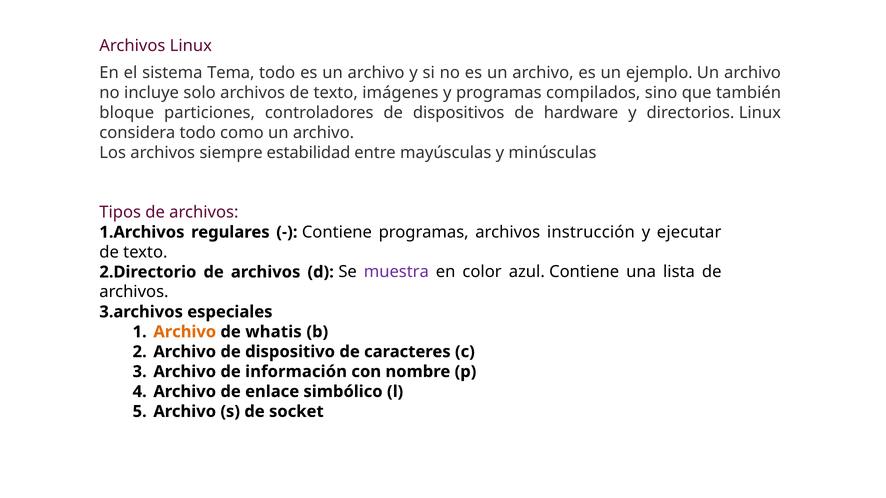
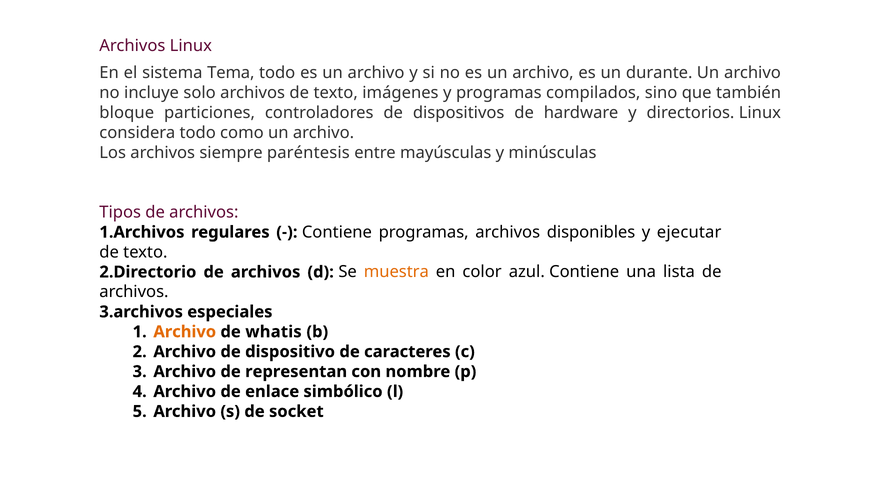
ejemplo: ejemplo -> durante
estabilidad: estabilidad -> paréntesis
instrucción: instrucción -> disponibles
muestra colour: purple -> orange
información: información -> representan
